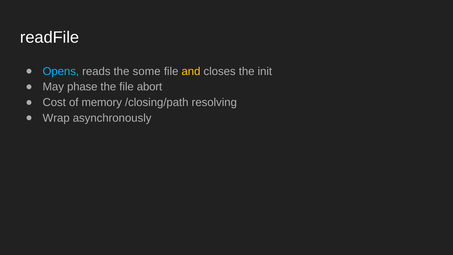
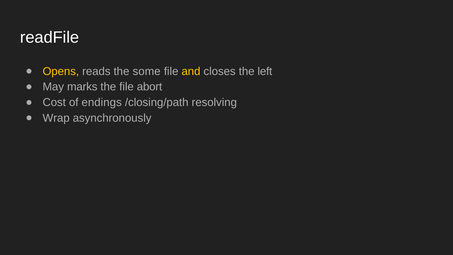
Opens colour: light blue -> yellow
init: init -> left
phase: phase -> marks
memory: memory -> endings
